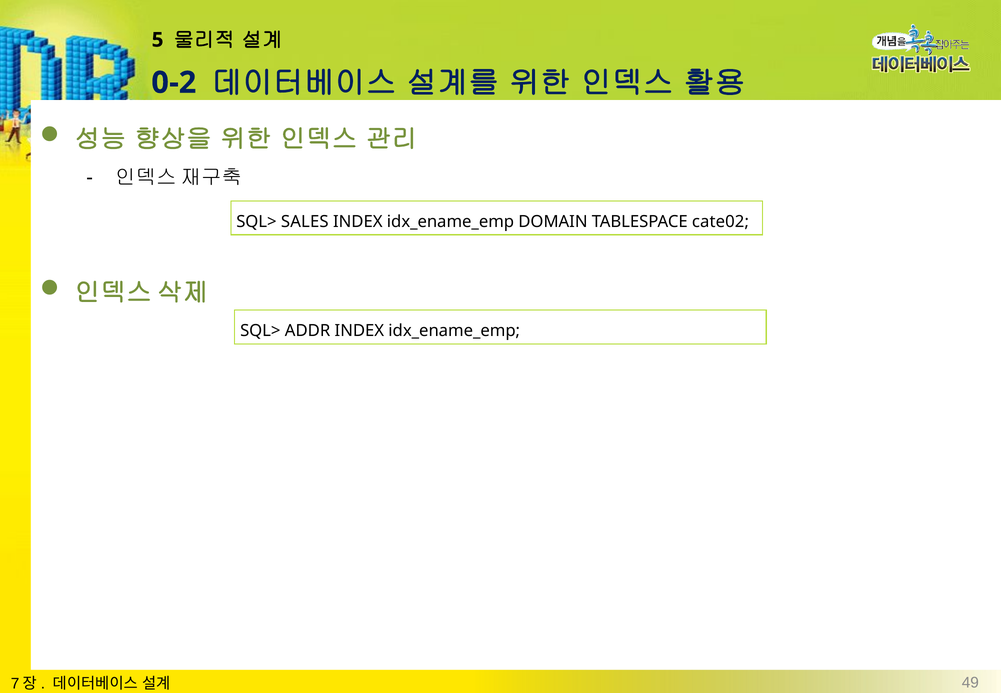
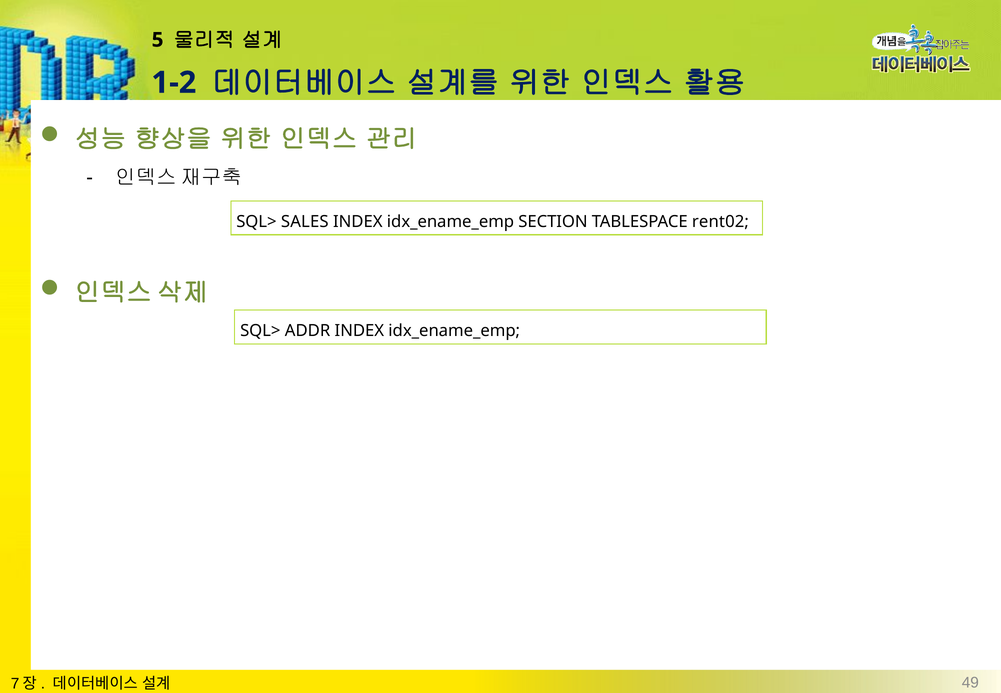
0-2: 0-2 -> 1-2
DOMAIN: DOMAIN -> SECTION
cate02: cate02 -> rent02
